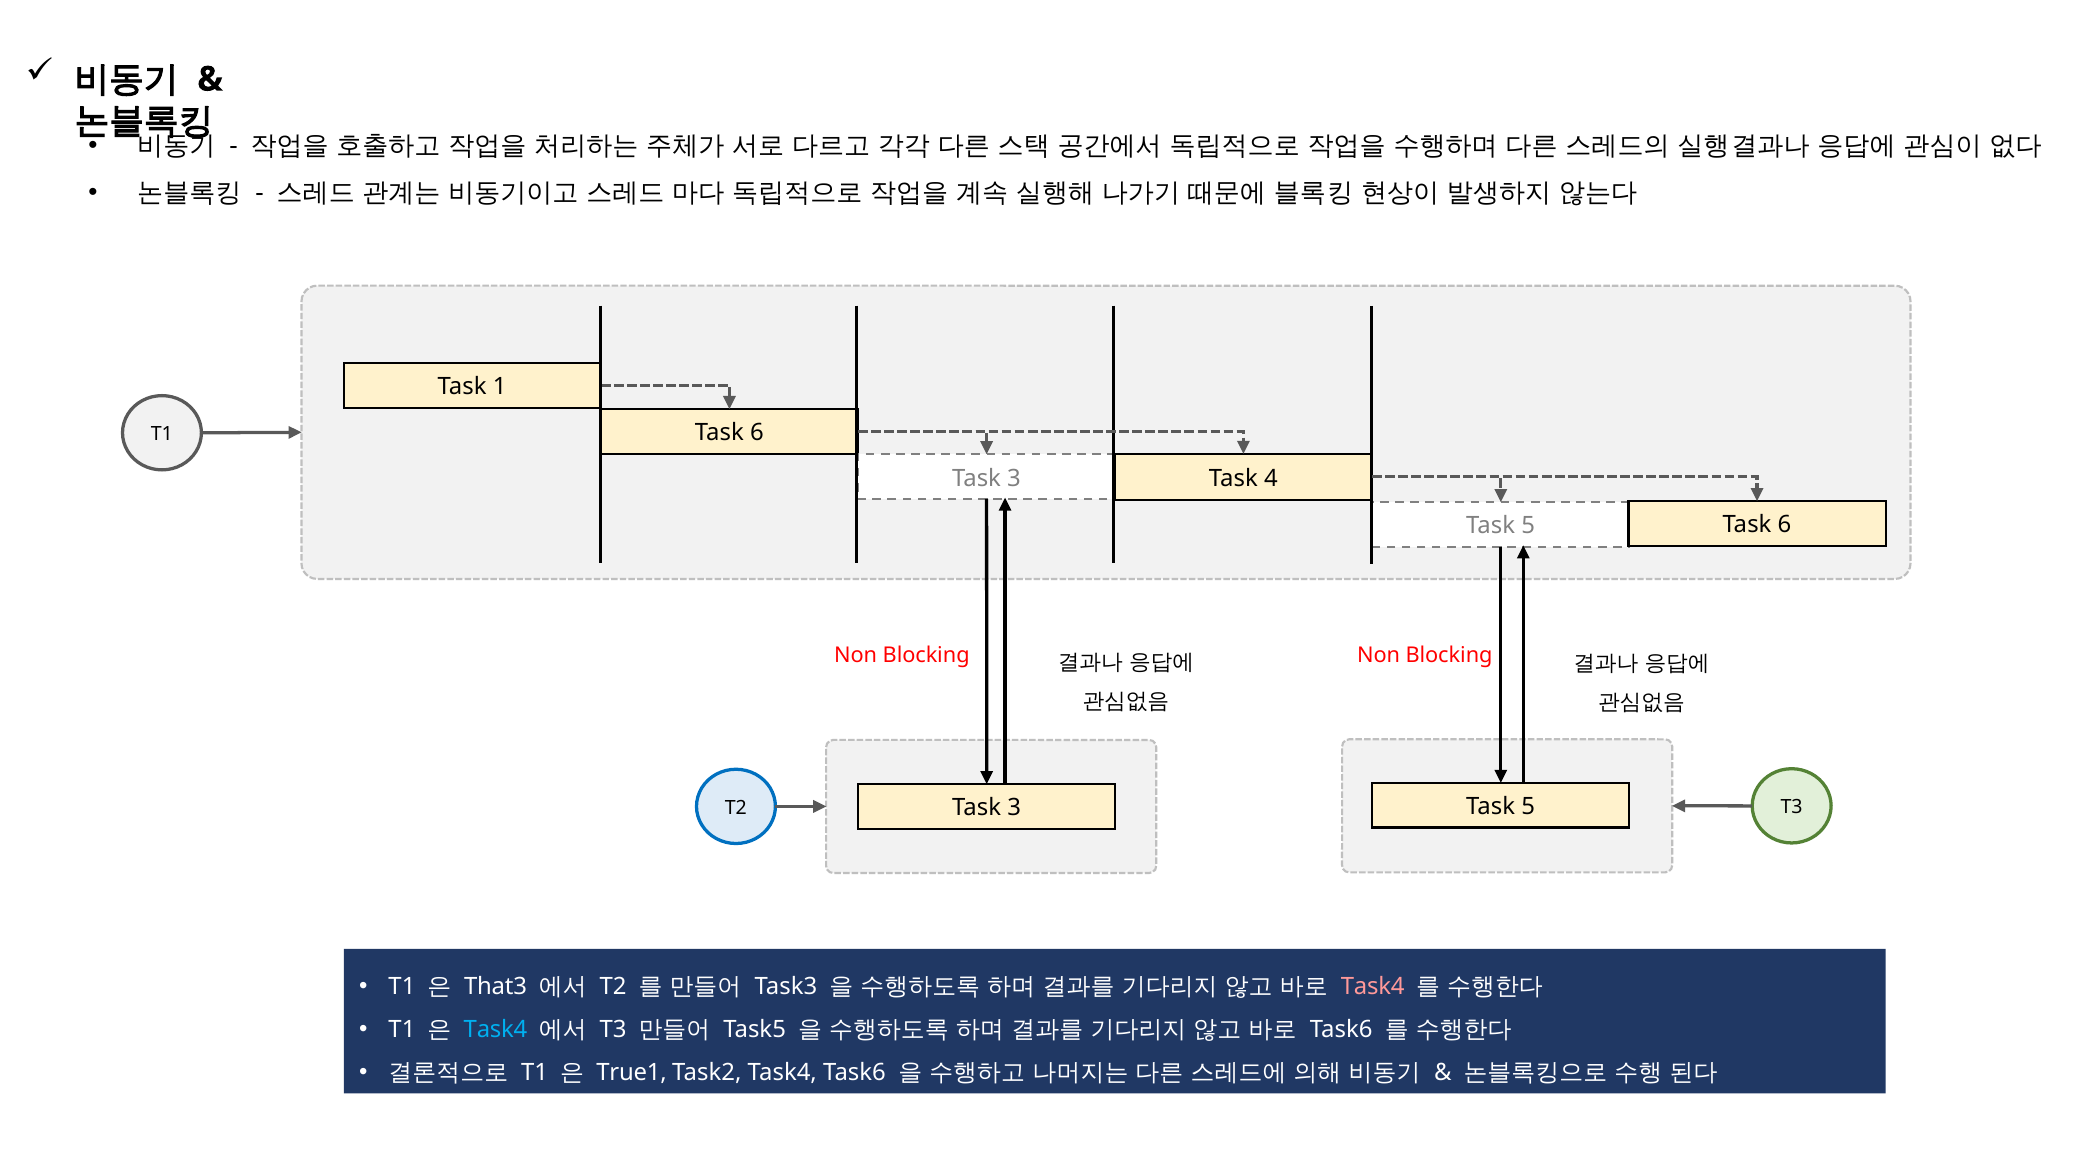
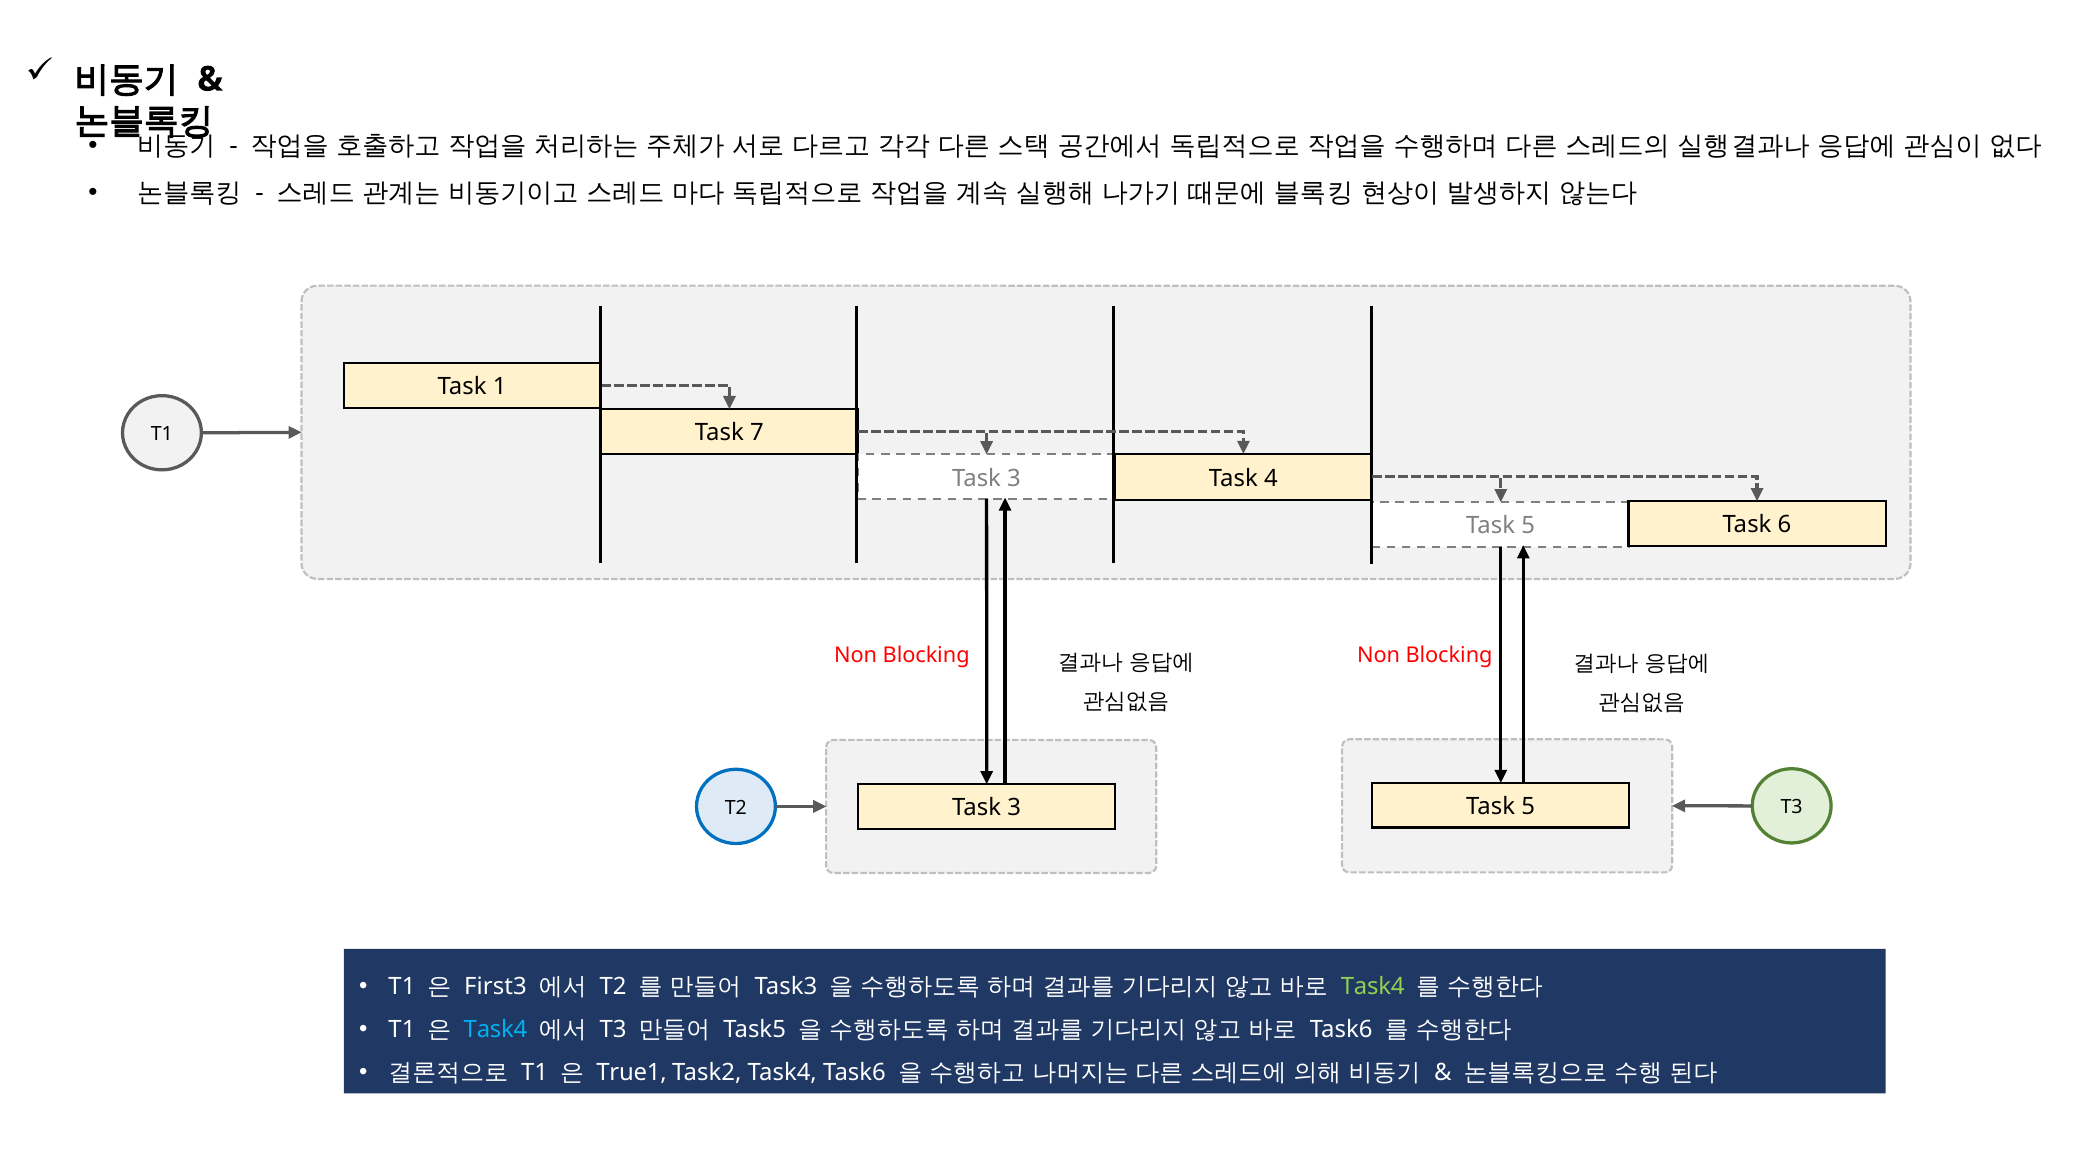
T1 Task 6: 6 -> 7
That3: That3 -> First3
Task4 at (1373, 987) colour: pink -> light green
